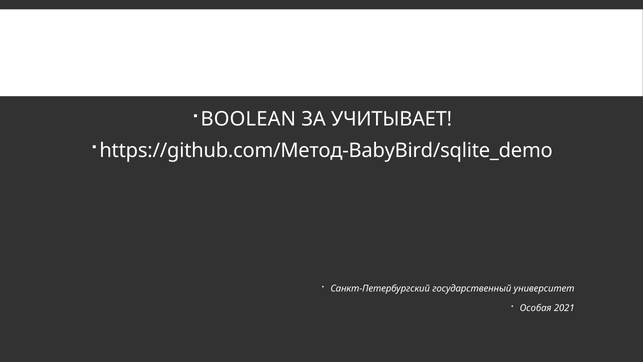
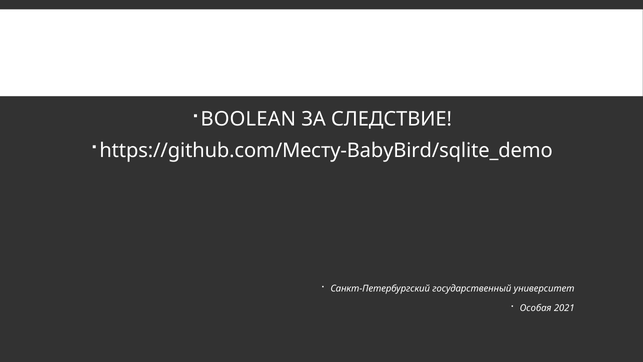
УЧИТЫВАЕТ: УЧИТЫВАЕТ -> СЛЕДСТВИЕ
https://github.com/Метод-BabyBird/sqlite_demo: https://github.com/Метод-BabyBird/sqlite_demo -> https://github.com/Месту-BabyBird/sqlite_demo
